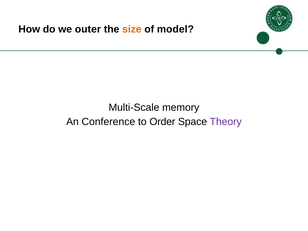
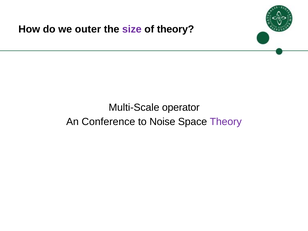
size colour: orange -> purple
of model: model -> theory
memory: memory -> operator
Order: Order -> Noise
